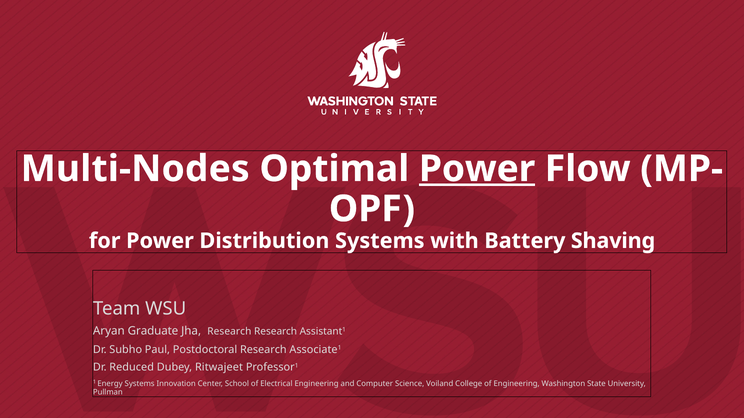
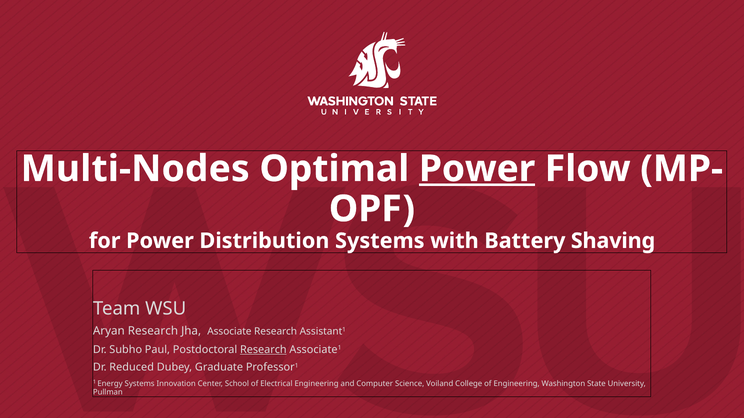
Aryan Graduate: Graduate -> Research
Jha Research: Research -> Associate
Research at (263, 350) underline: none -> present
Ritwajeet: Ritwajeet -> Graduate
